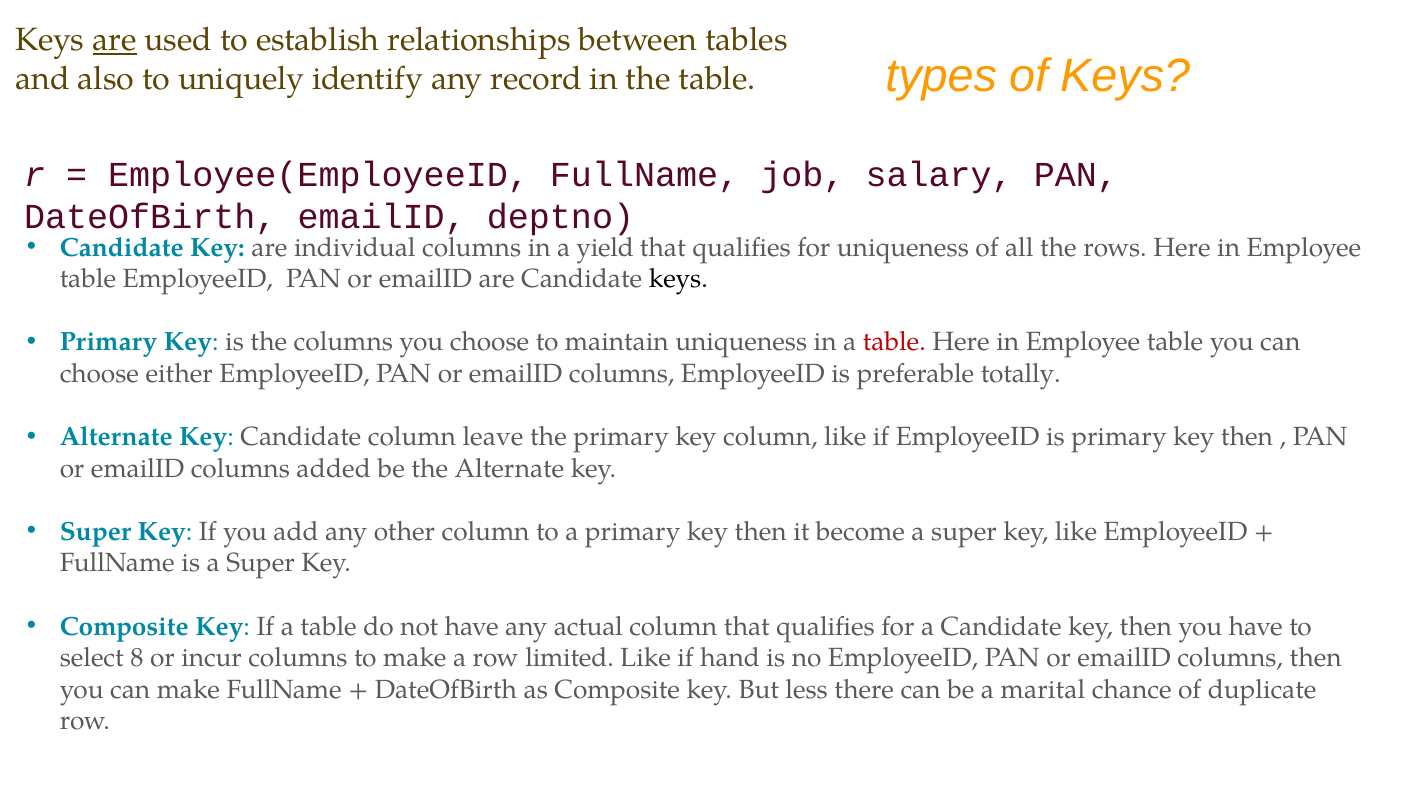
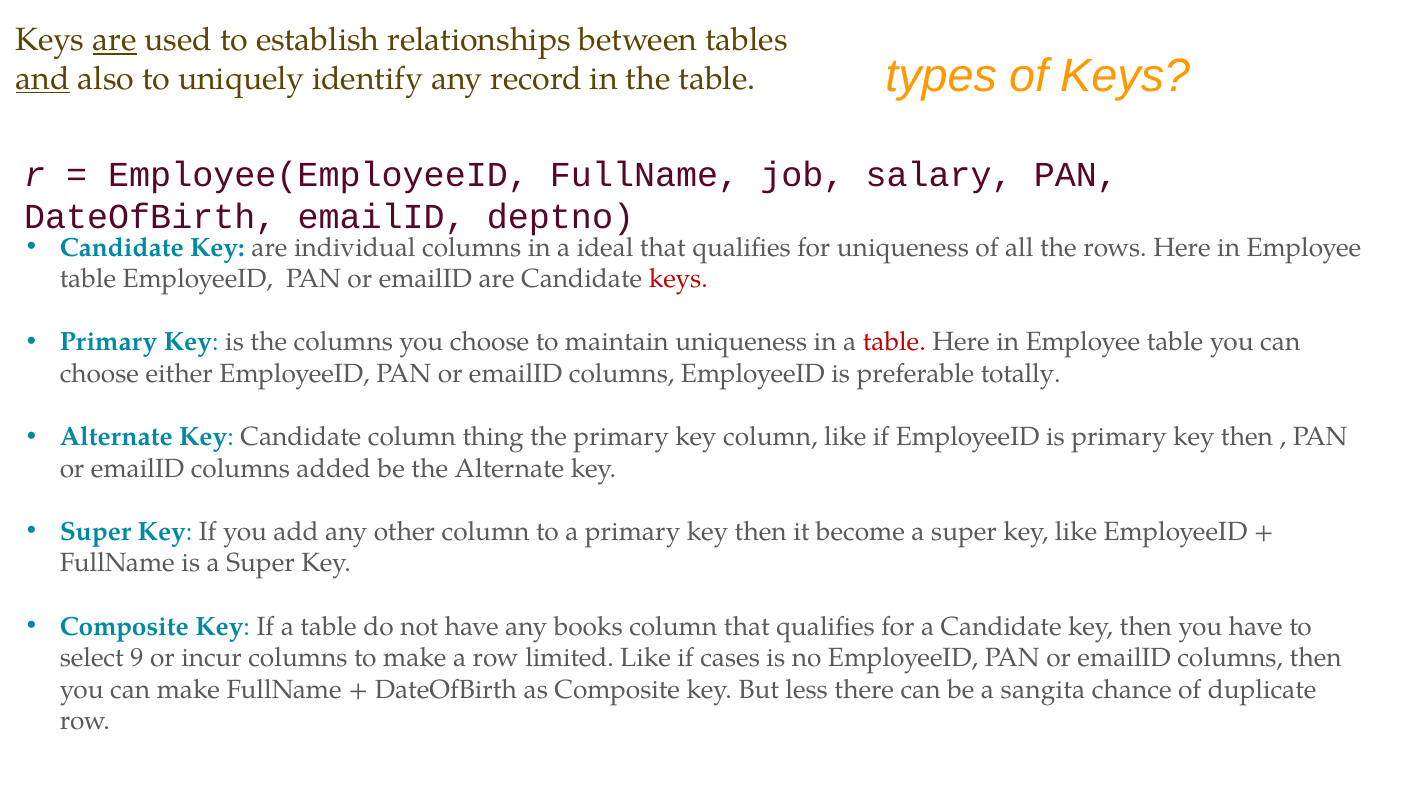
and underline: none -> present
yield: yield -> ideal
keys at (678, 279) colour: black -> red
leave: leave -> thing
actual: actual -> books
8: 8 -> 9
hand: hand -> cases
marital: marital -> sangita
